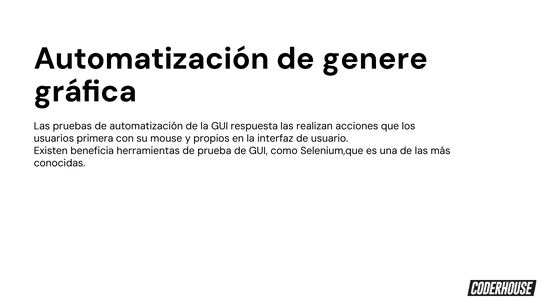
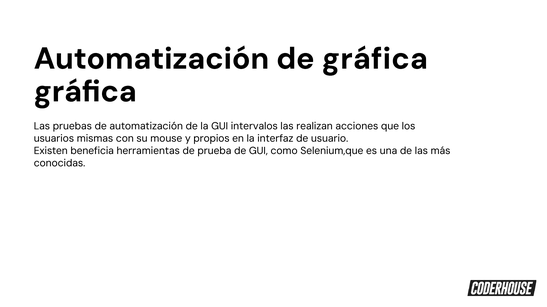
de genere: genere -> gráfica
respuesta: respuesta -> intervalos
primera: primera -> mismas
